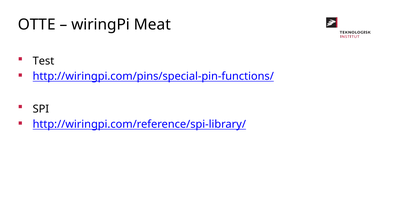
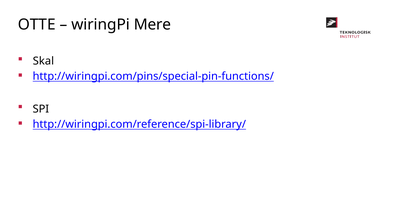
Meat: Meat -> Mere
Test: Test -> Skal
